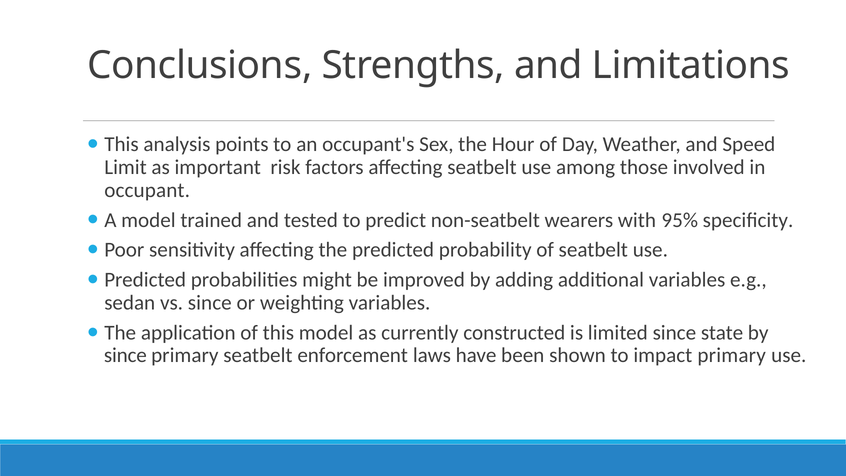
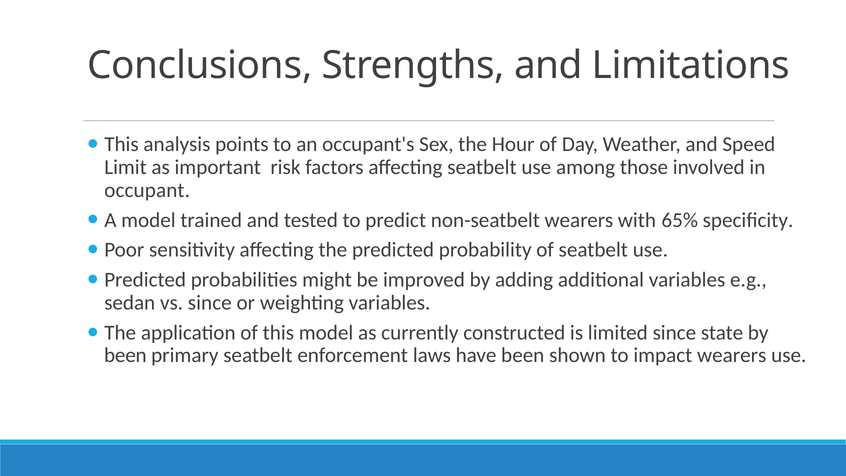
95%: 95% -> 65%
since at (125, 355): since -> been
impact primary: primary -> wearers
